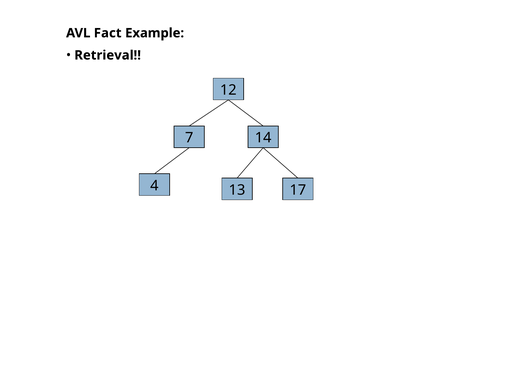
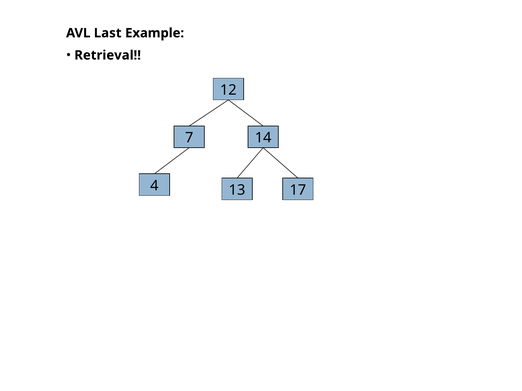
Fact: Fact -> Last
